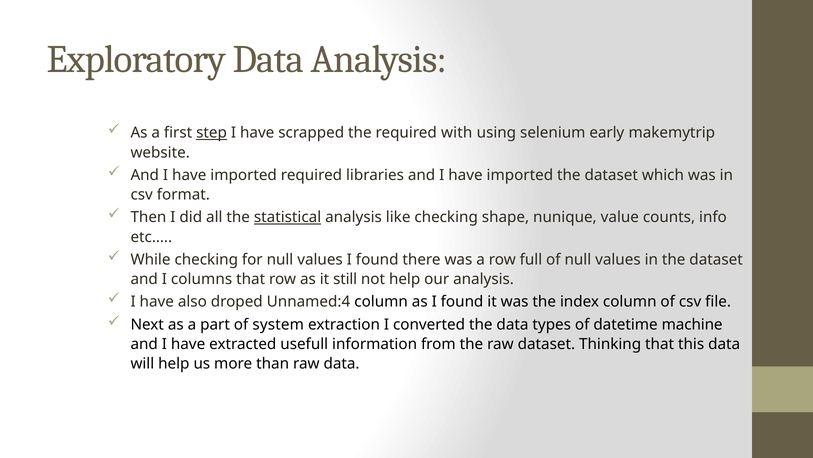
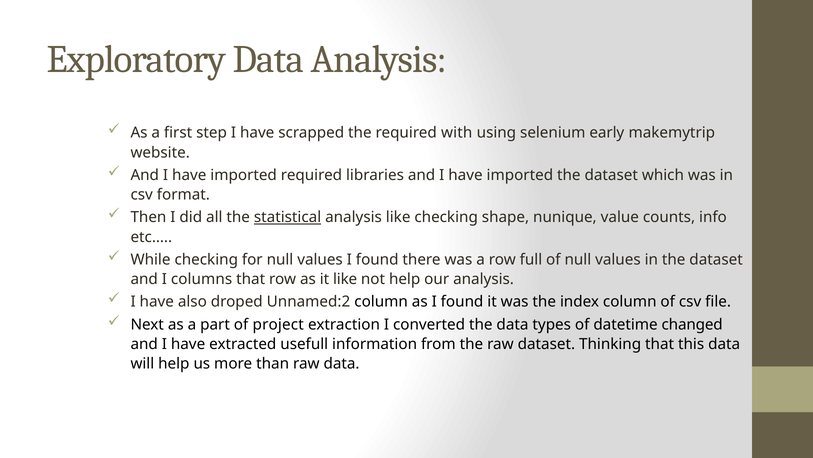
step underline: present -> none
it still: still -> like
Unnamed:4: Unnamed:4 -> Unnamed:2
system: system -> project
machine: machine -> changed
